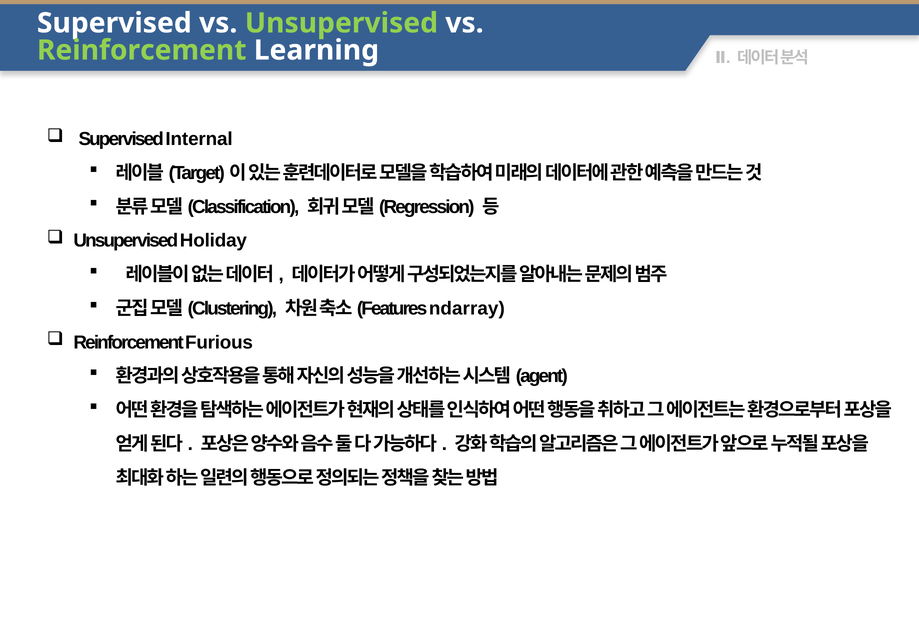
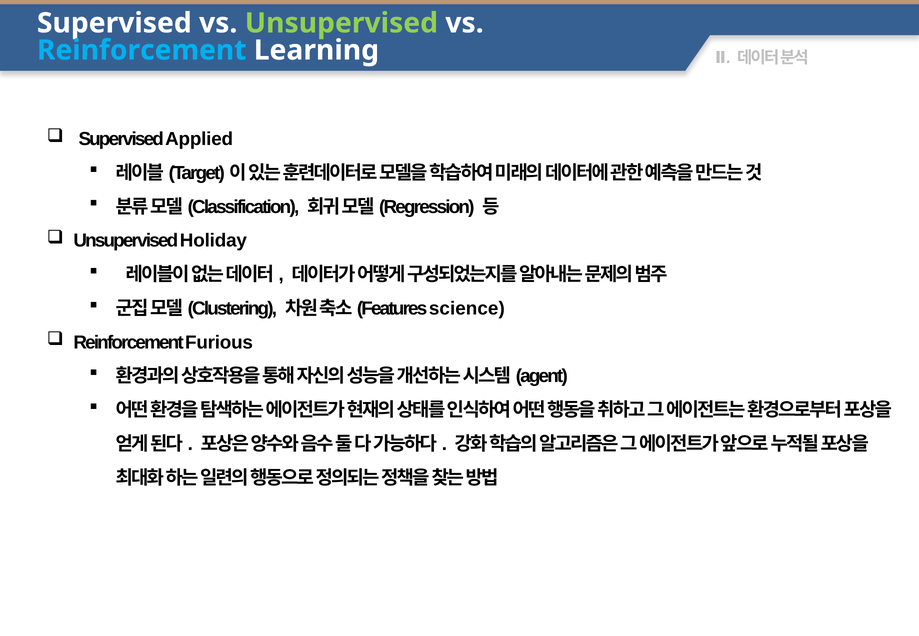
Reinforcement at (142, 50) colour: light green -> light blue
Internal: Internal -> Applied
ndarray: ndarray -> science
